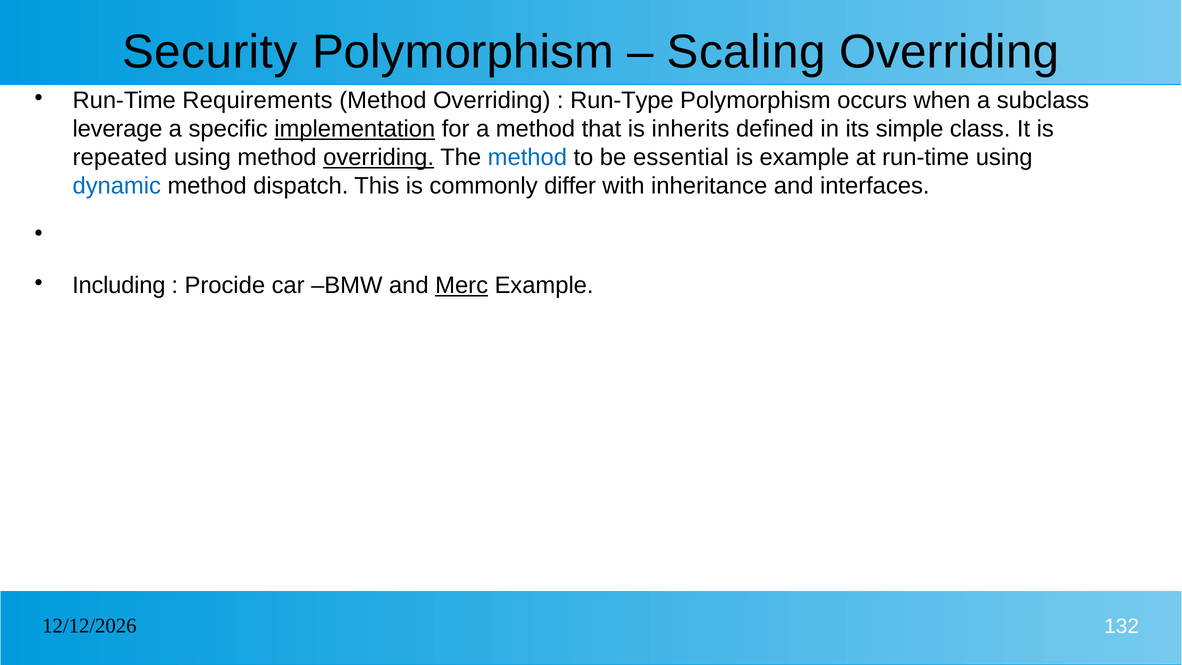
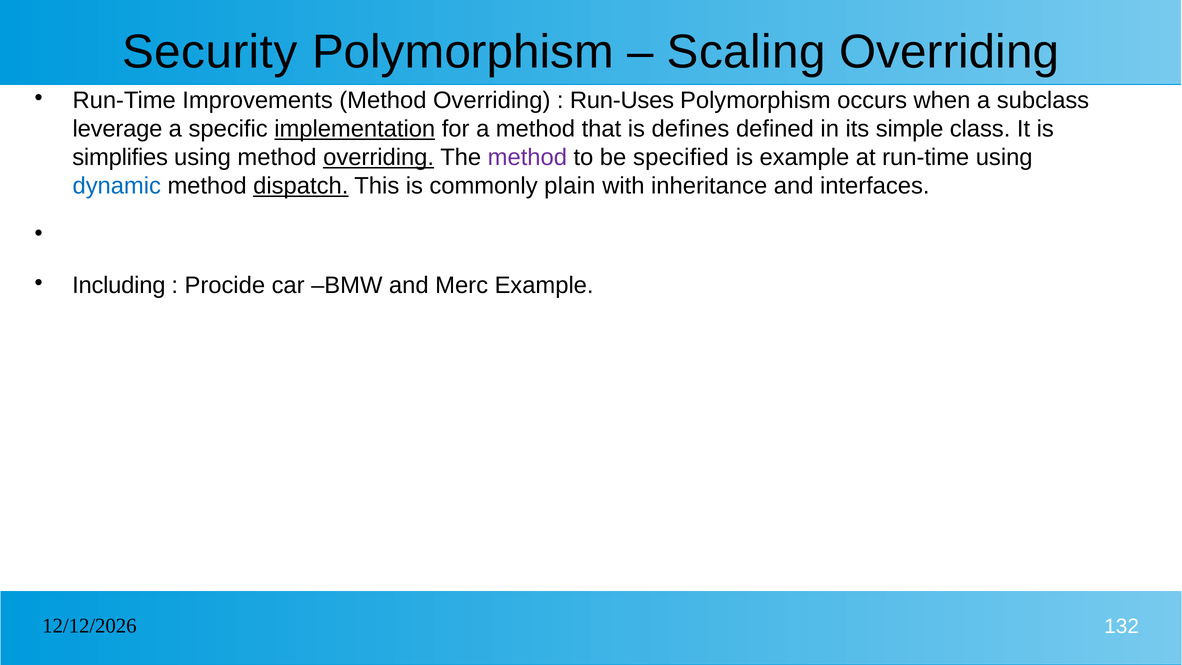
Requirements: Requirements -> Improvements
Run-Type: Run-Type -> Run-Uses
inherits: inherits -> defines
repeated: repeated -> simplifies
method at (527, 158) colour: blue -> purple
essential: essential -> specified
dispatch underline: none -> present
differ: differ -> plain
Merc underline: present -> none
